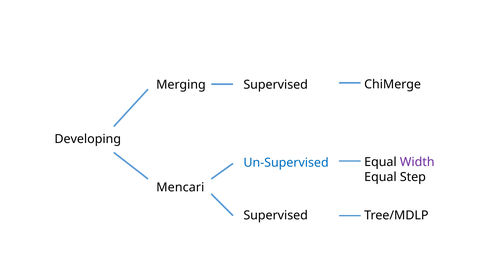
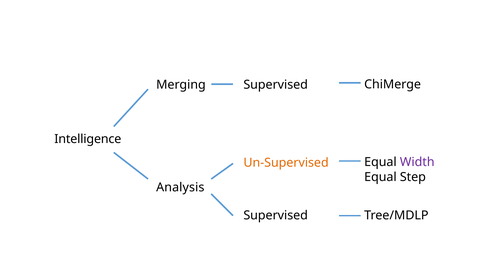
Developing: Developing -> Intelligence
Un-Supervised colour: blue -> orange
Mencari: Mencari -> Analysis
